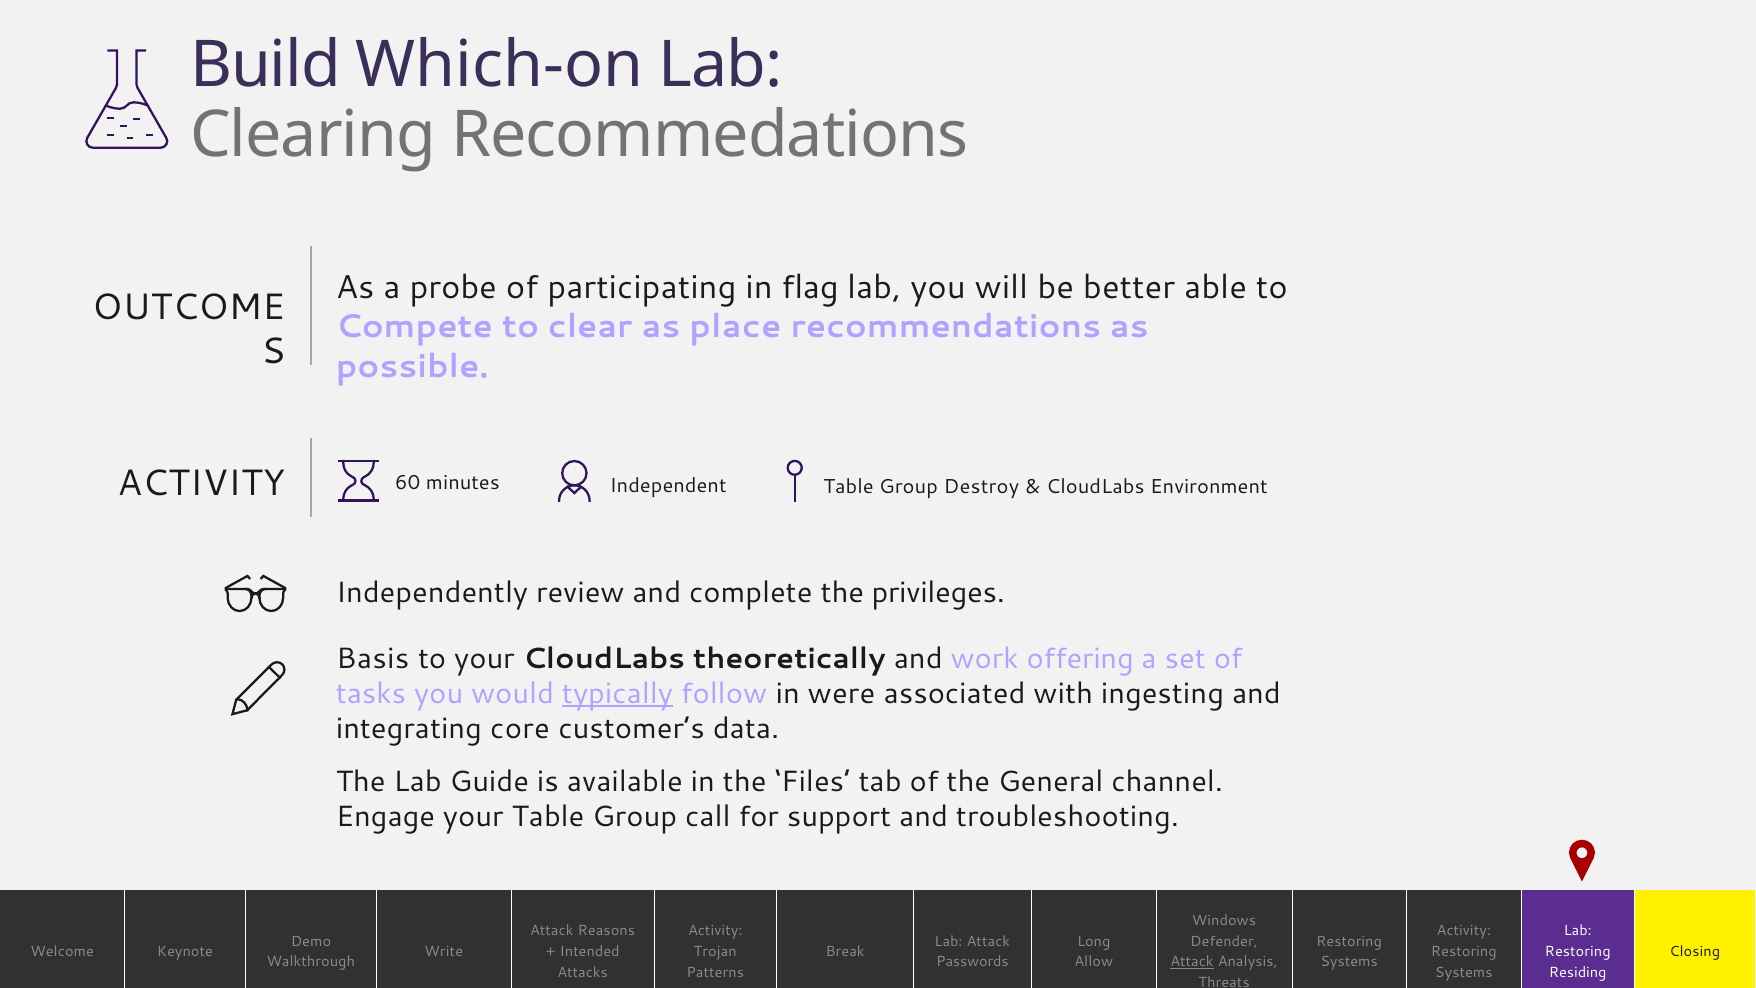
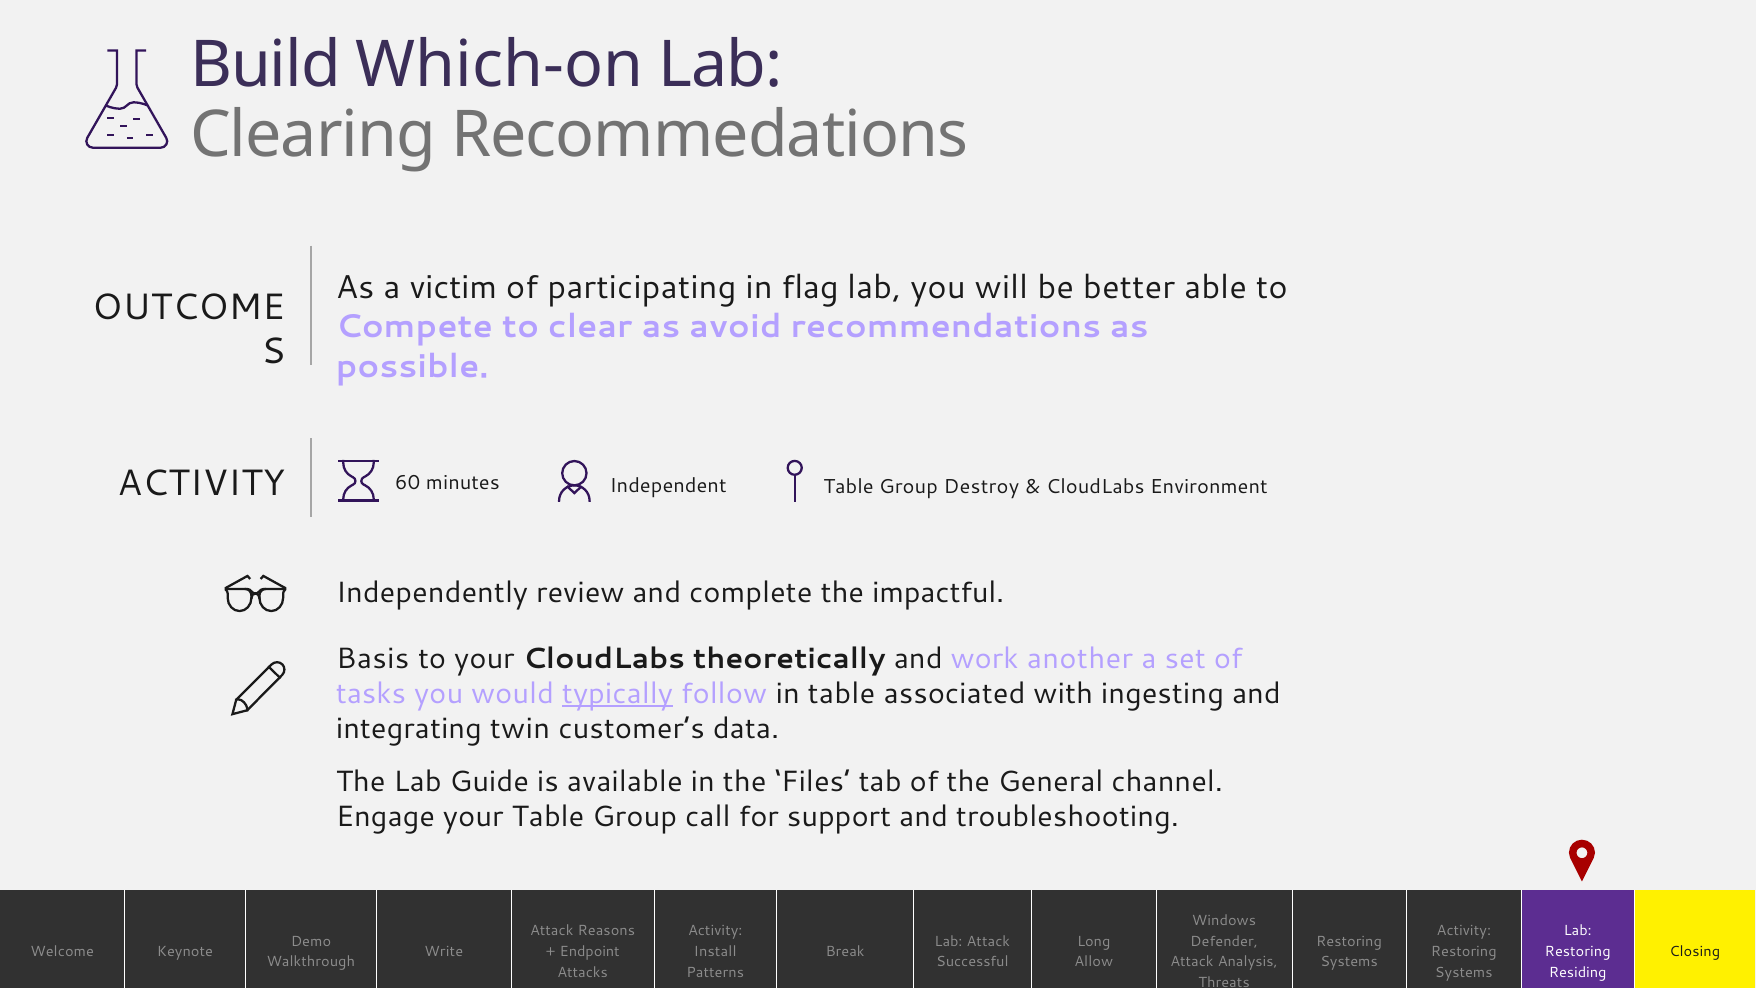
probe: probe -> victim
place: place -> avoid
privileges: privileges -> impactful
offering: offering -> another
in were: were -> table
core: core -> twin
Intended: Intended -> Endpoint
Trojan: Trojan -> Install
Passwords: Passwords -> Successful
Attack at (1192, 962) underline: present -> none
